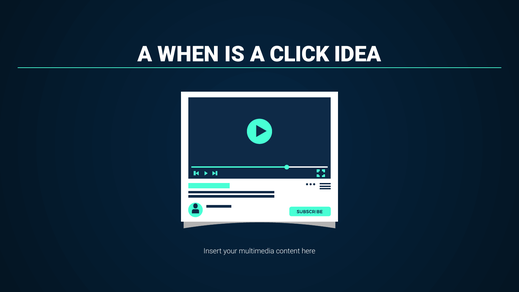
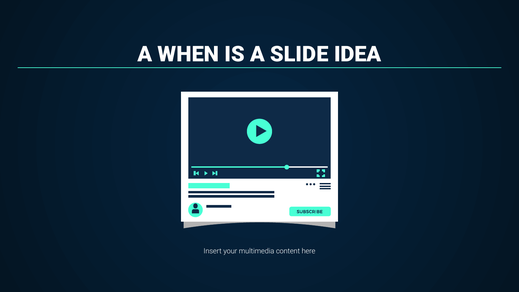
CLICK: CLICK -> SLIDE
